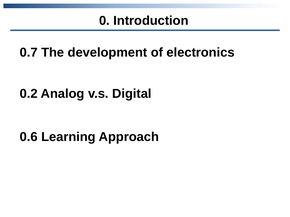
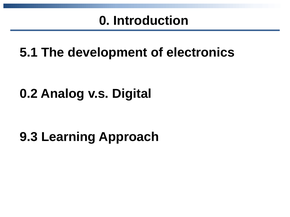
0.7: 0.7 -> 5.1
0.6: 0.6 -> 9.3
